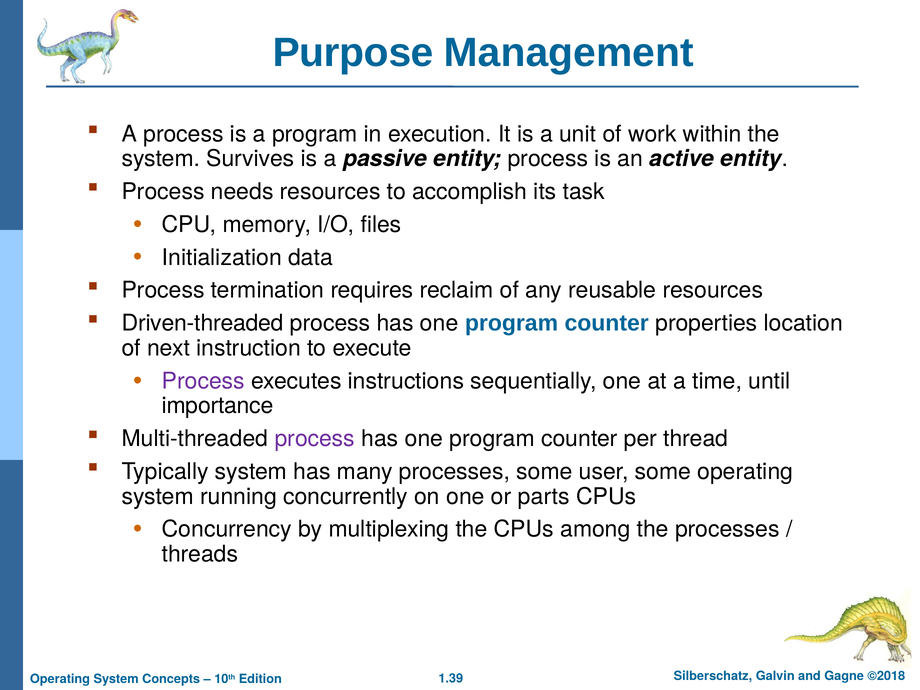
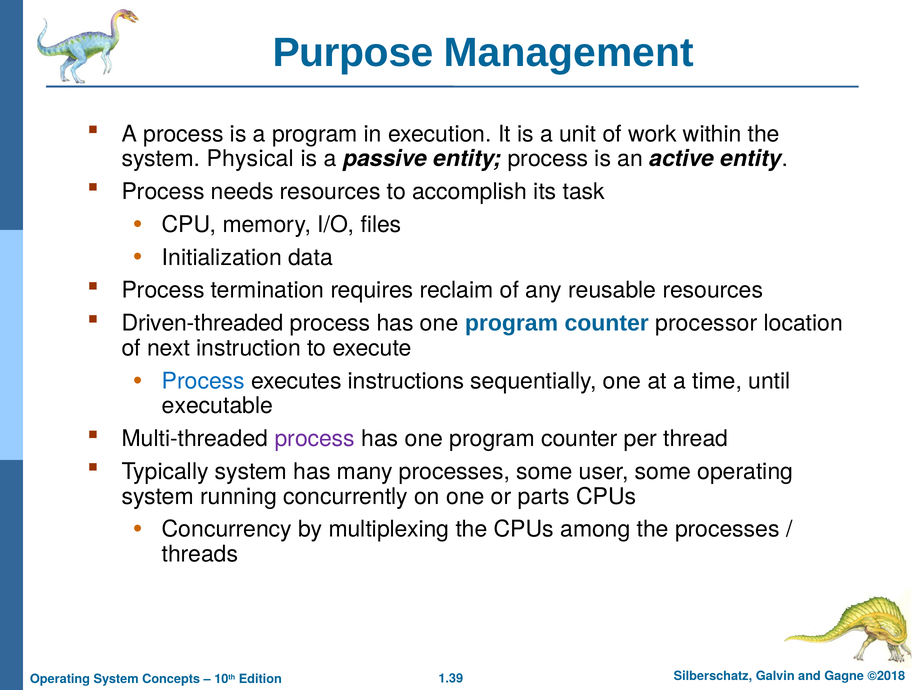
Survives: Survives -> Physical
properties: properties -> processor
Process at (203, 381) colour: purple -> blue
importance: importance -> executable
